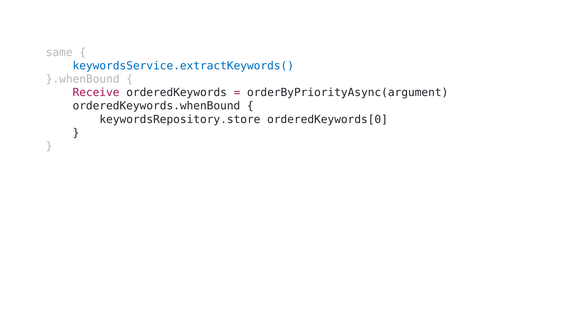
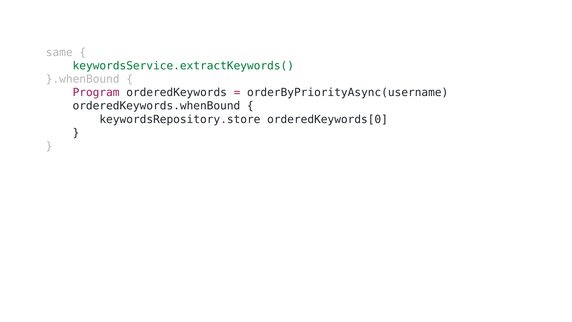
keywordsService.extractKeywords( colour: blue -> green
Receive: Receive -> Program
orderByPriorityAsync(argument: orderByPriorityAsync(argument -> orderByPriorityAsync(username
